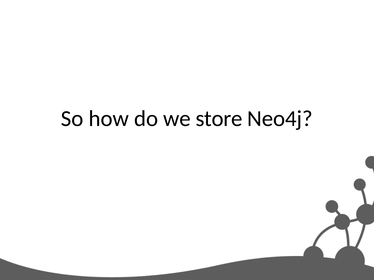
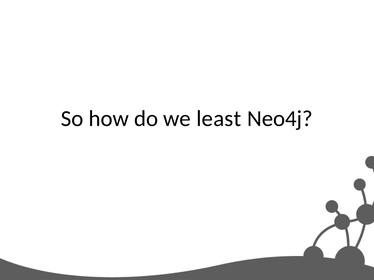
store: store -> least
